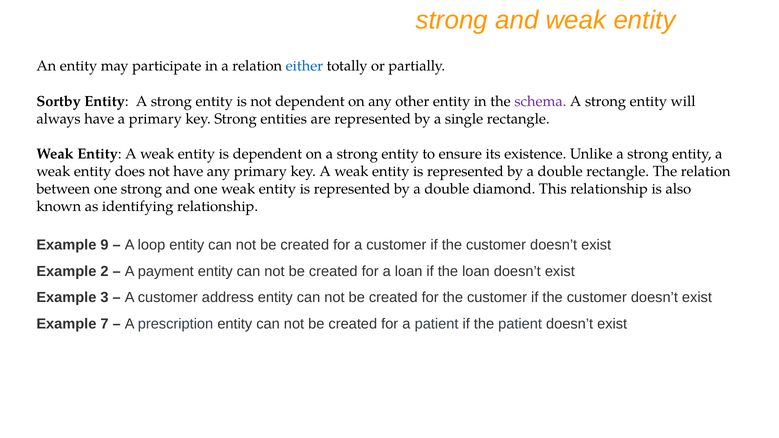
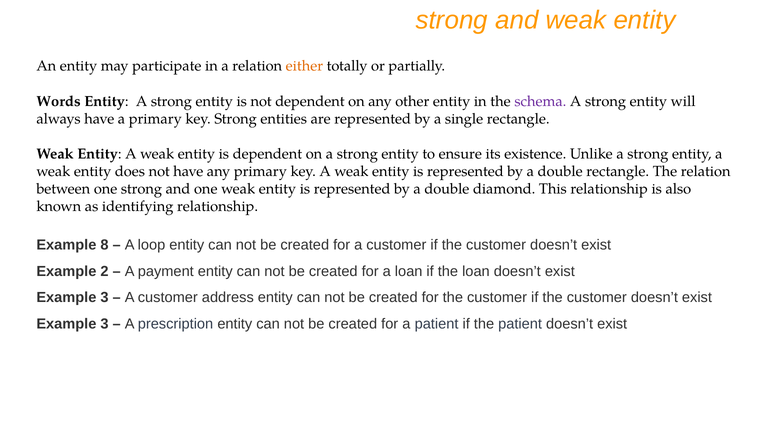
either colour: blue -> orange
Sortby: Sortby -> Words
9: 9 -> 8
7 at (104, 324): 7 -> 3
